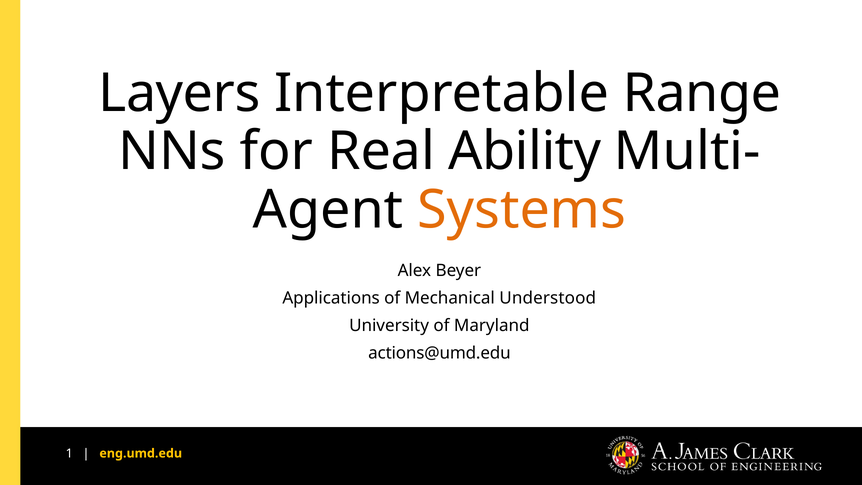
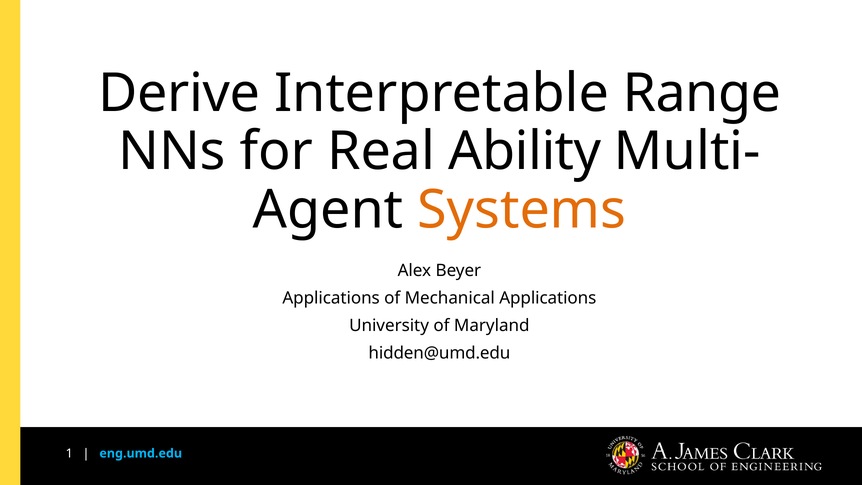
Layers: Layers -> Derive
Mechanical Understood: Understood -> Applications
actions@umd.edu: actions@umd.edu -> hidden@umd.edu
eng.umd.edu colour: yellow -> light blue
